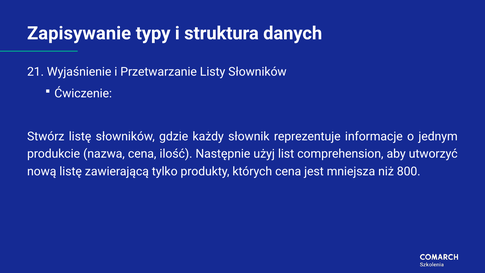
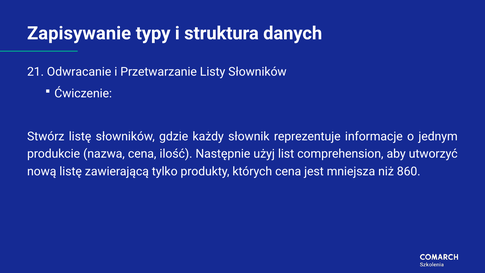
Wyjaśnienie: Wyjaśnienie -> Odwracanie
800: 800 -> 860
